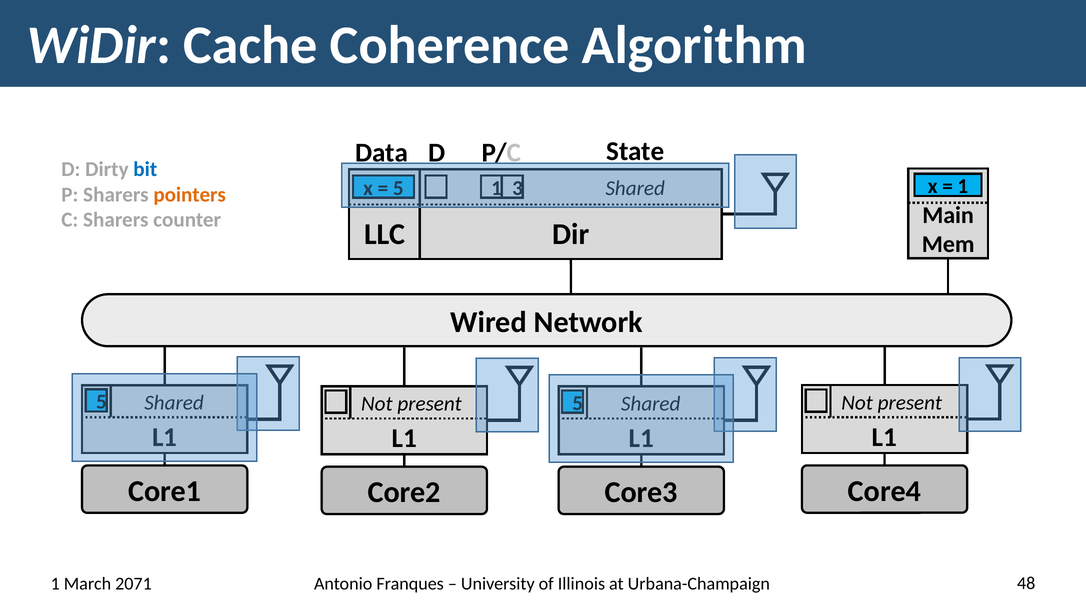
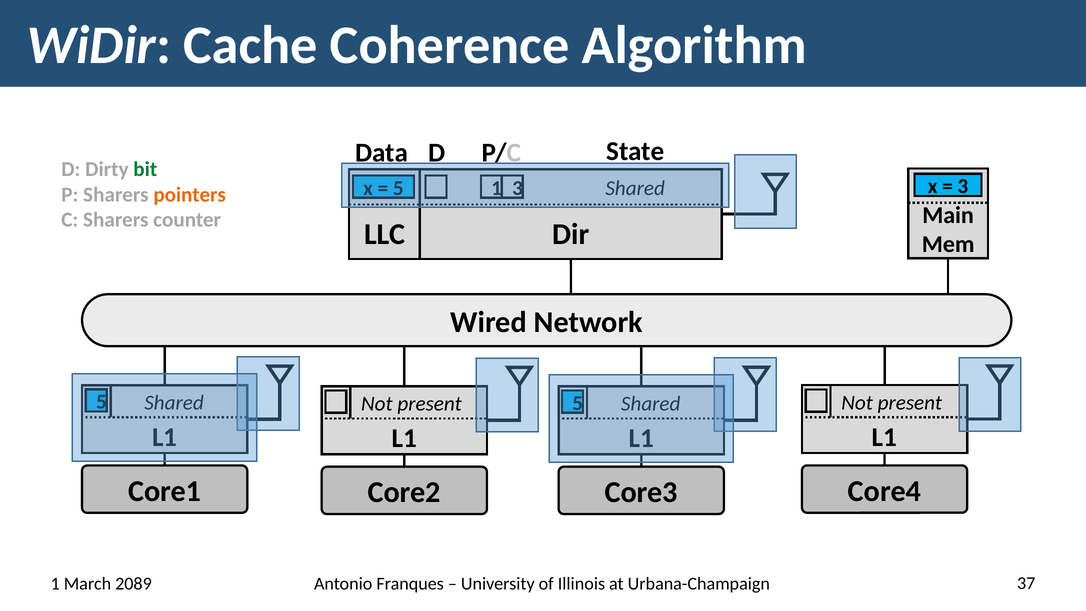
bit colour: blue -> green
1 at (963, 186): 1 -> 3
2071: 2071 -> 2089
48: 48 -> 37
